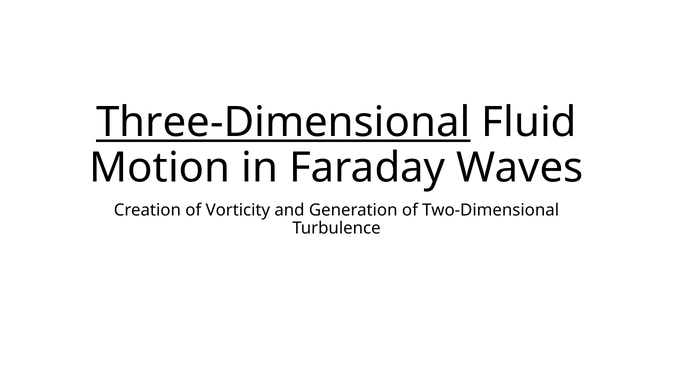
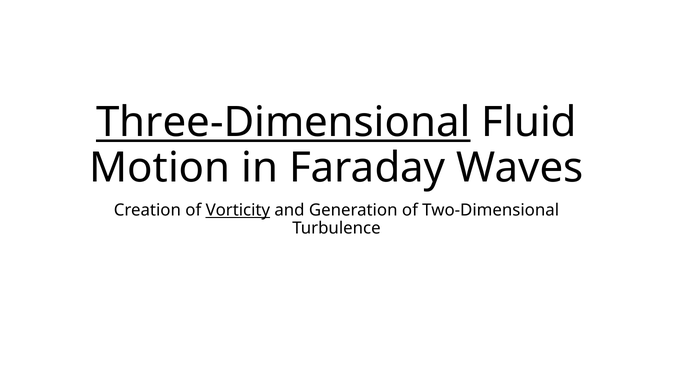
Vorticity underline: none -> present
